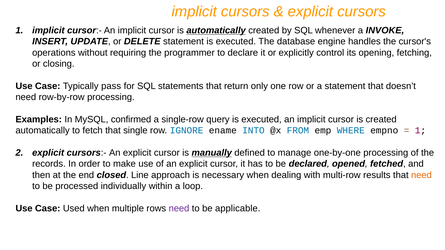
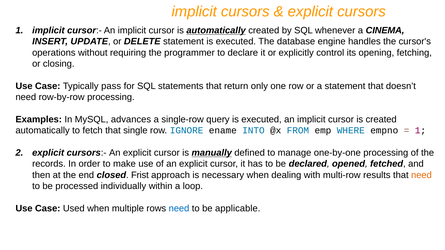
INVOKE: INVOKE -> CINEMA
confirmed: confirmed -> advances
Line: Line -> Frist
need at (179, 209) colour: purple -> blue
